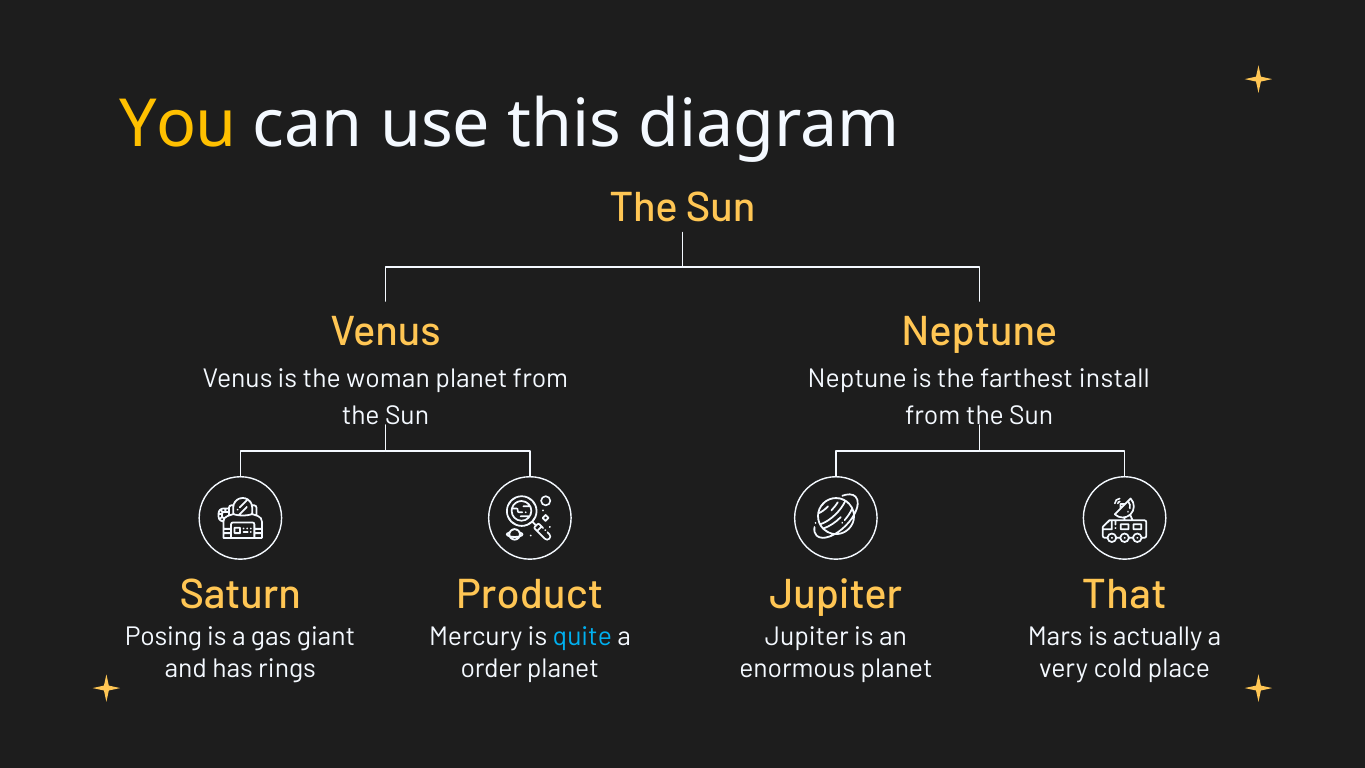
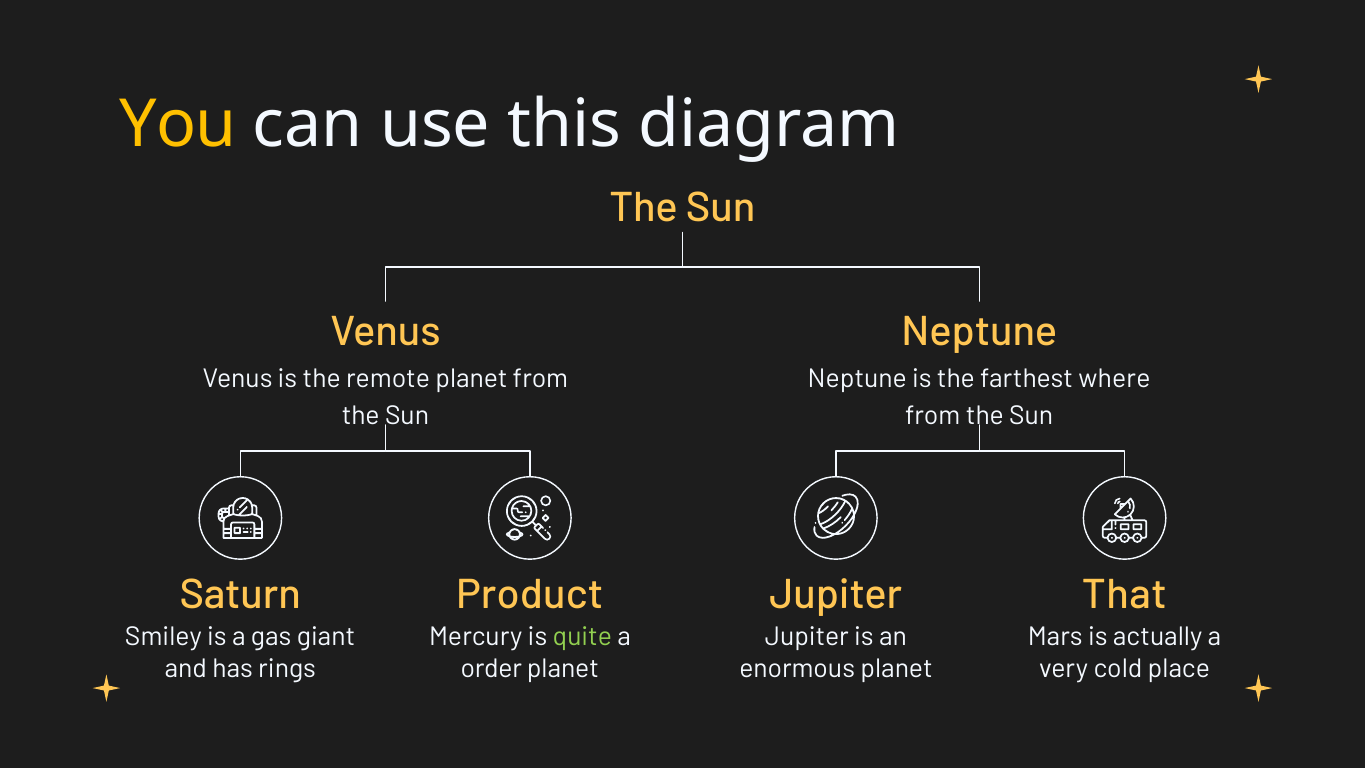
woman: woman -> remote
install: install -> where
Posing: Posing -> Smiley
quite colour: light blue -> light green
